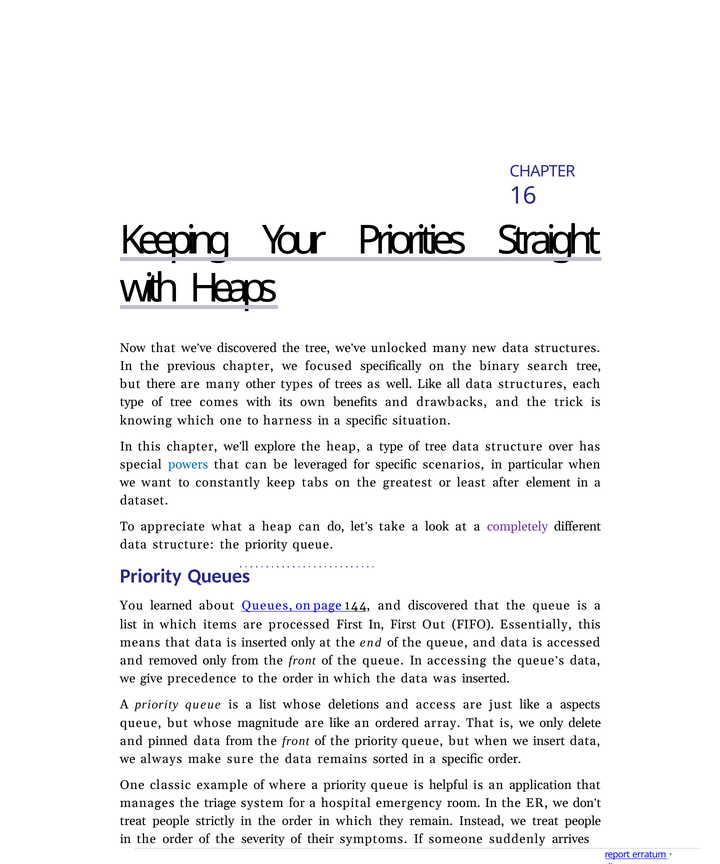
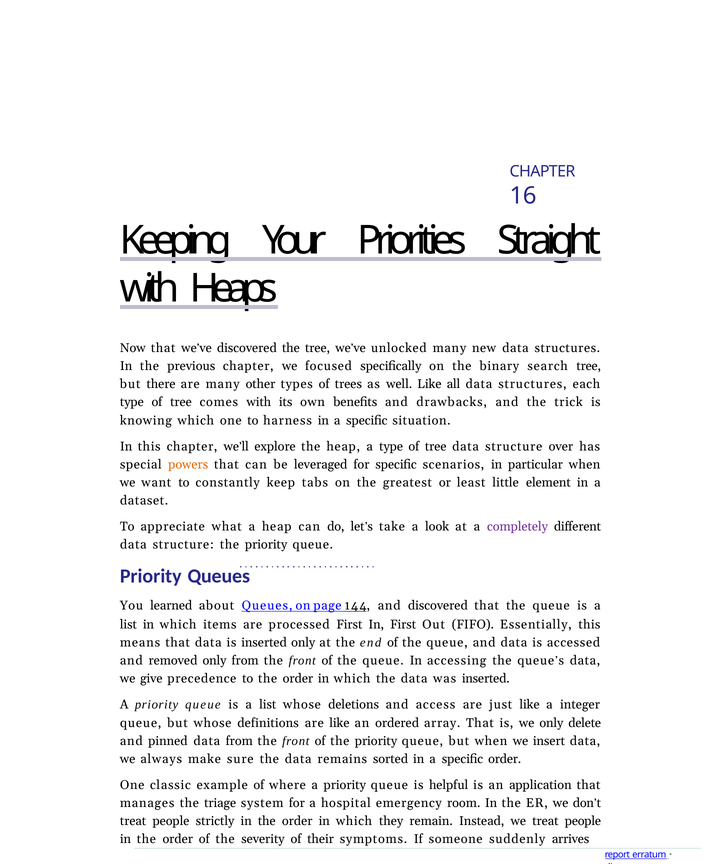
powers colour: blue -> orange
after: after -> little
aspects: aspects -> integer
magnitude: magnitude -> definitions
